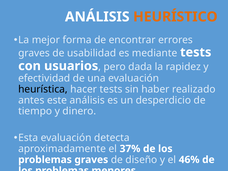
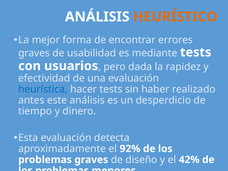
heurística colour: black -> blue
37%: 37% -> 92%
46%: 46% -> 42%
